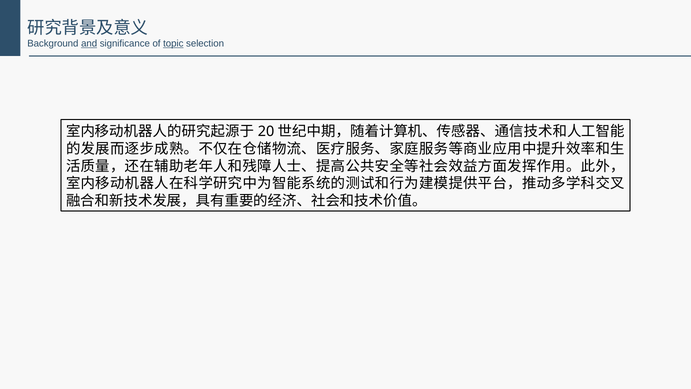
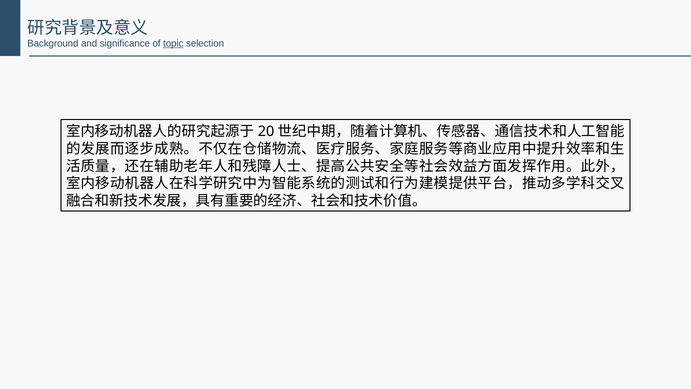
and underline: present -> none
